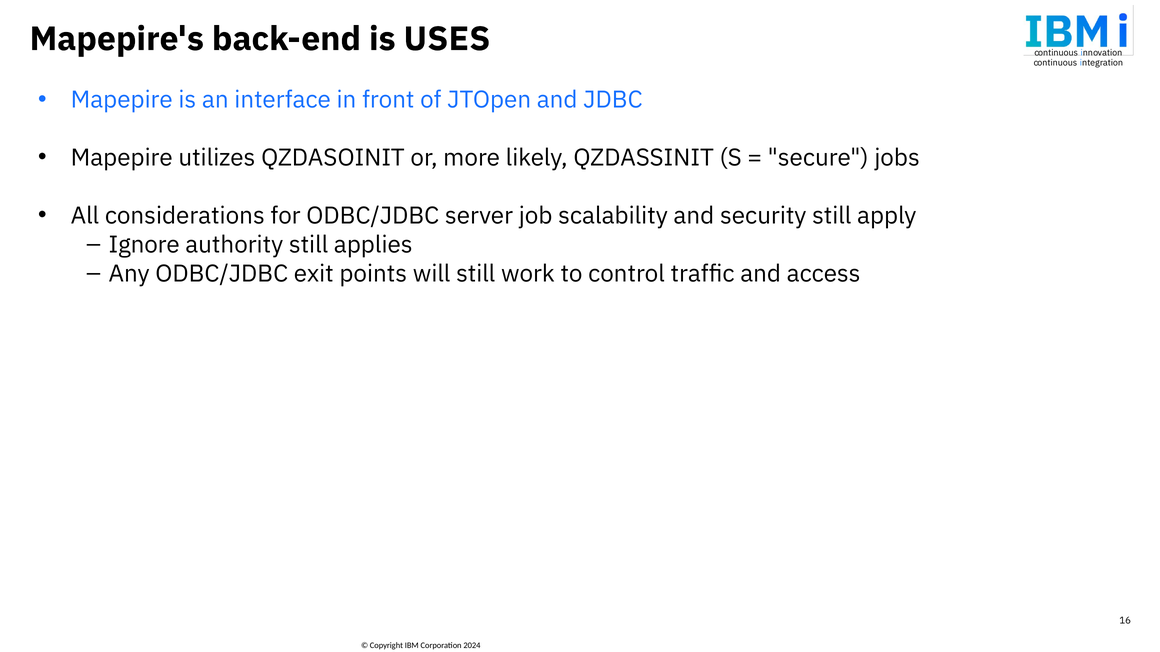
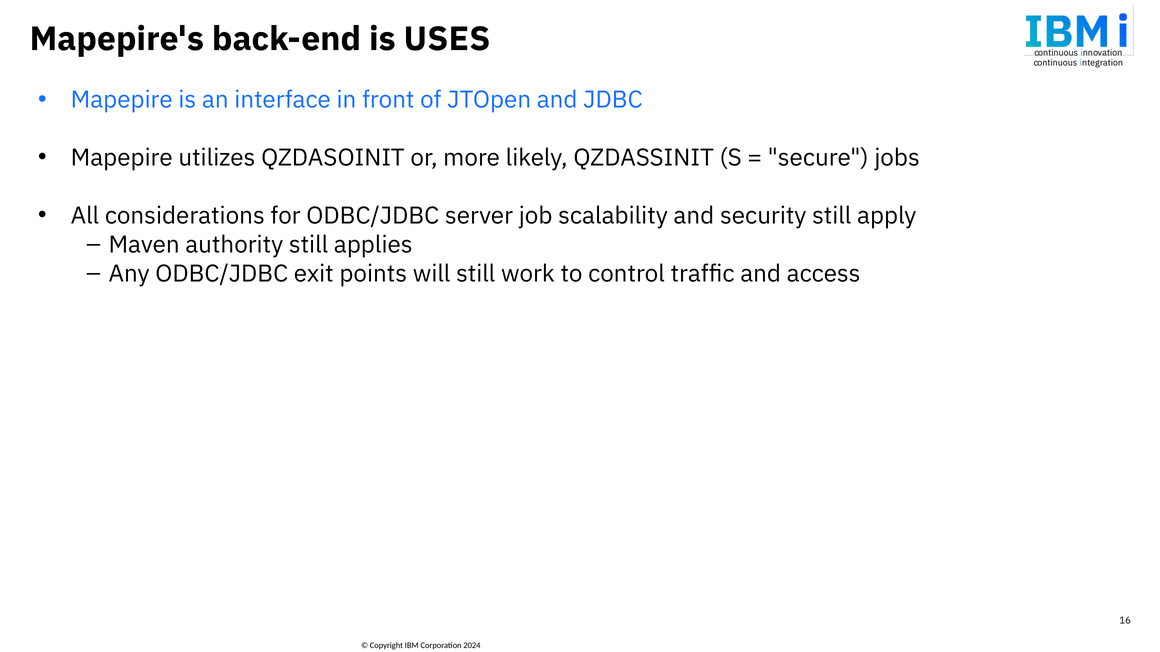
Ignore: Ignore -> Maven
